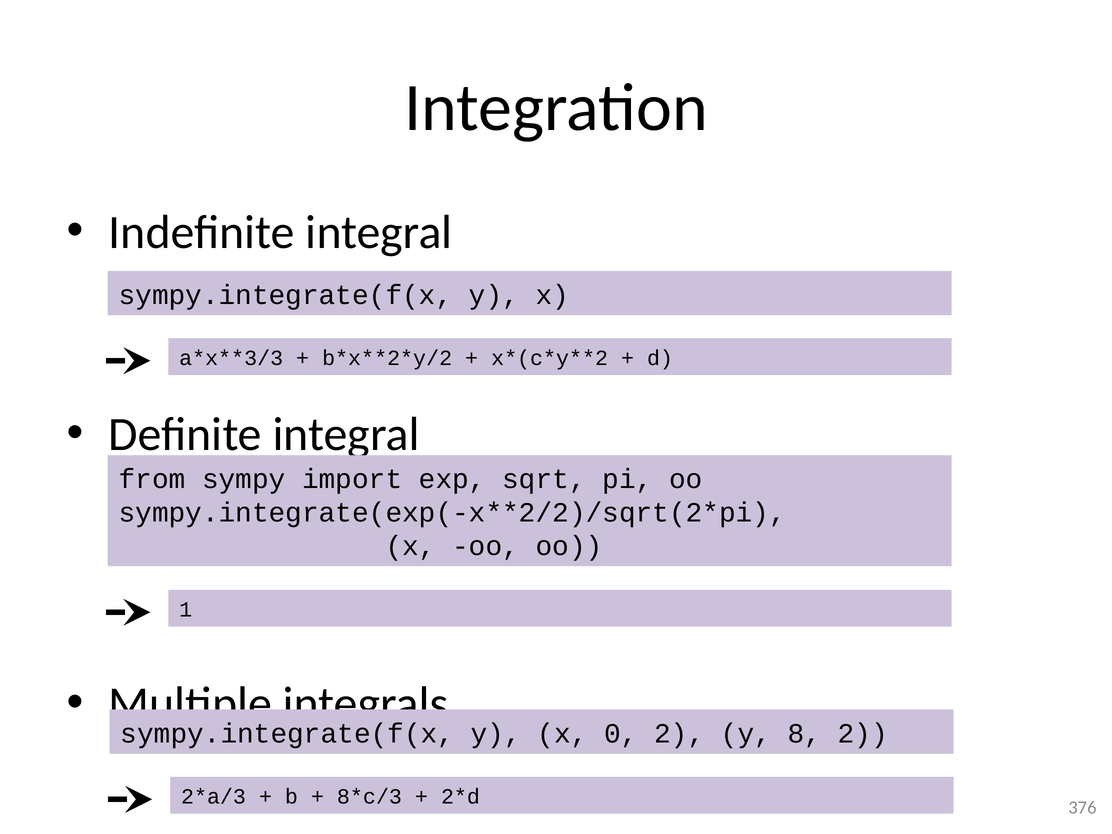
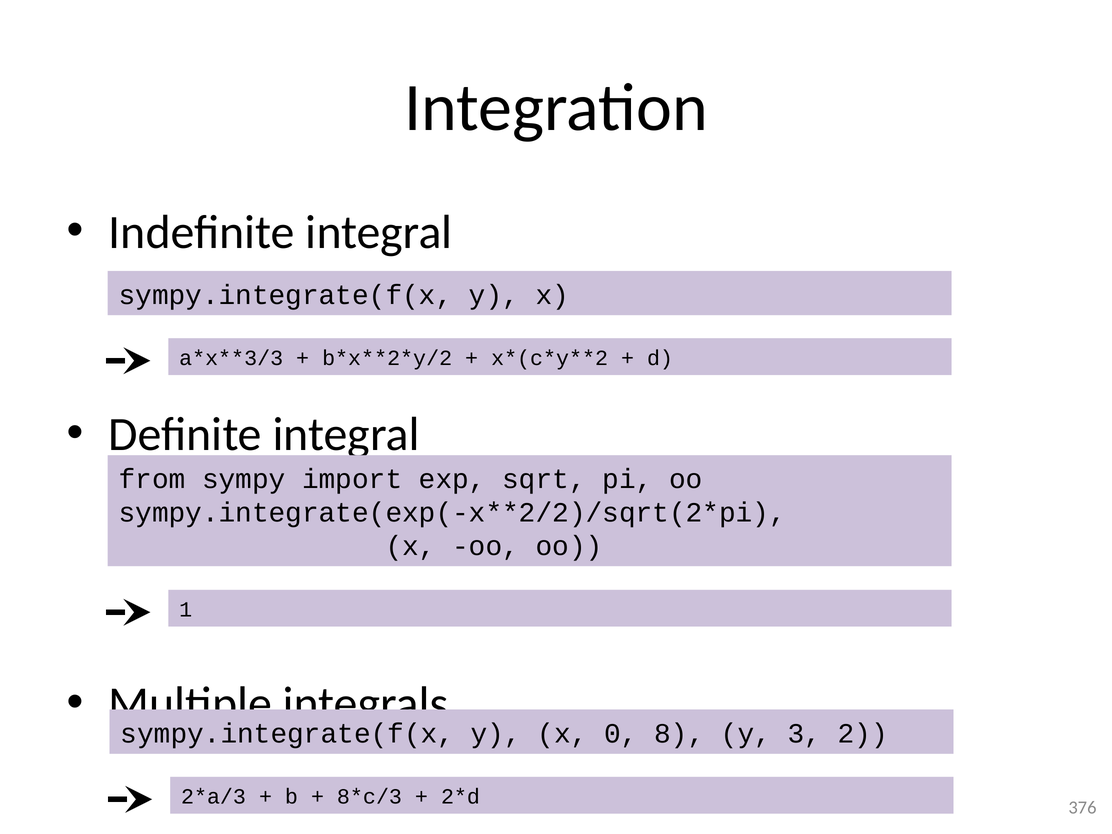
0 2: 2 -> 8
8: 8 -> 3
